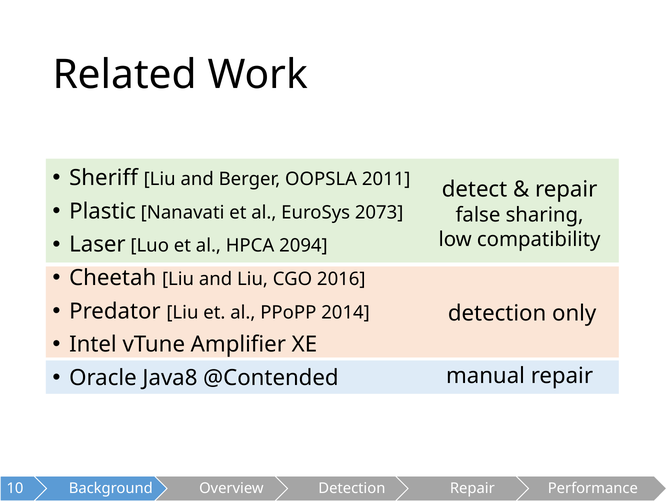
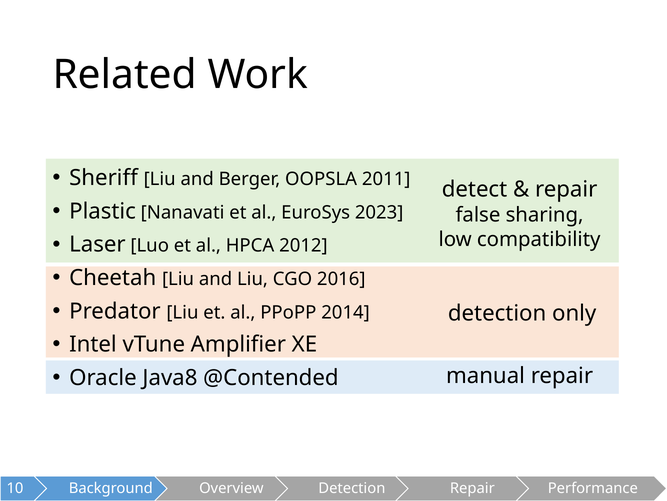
2073: 2073 -> 2023
2094: 2094 -> 2012
